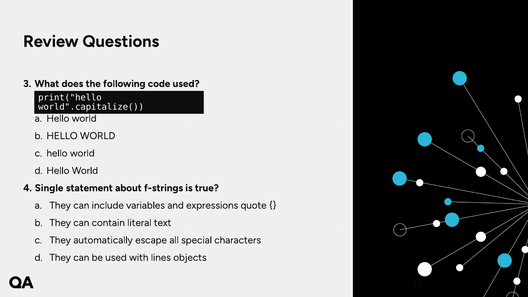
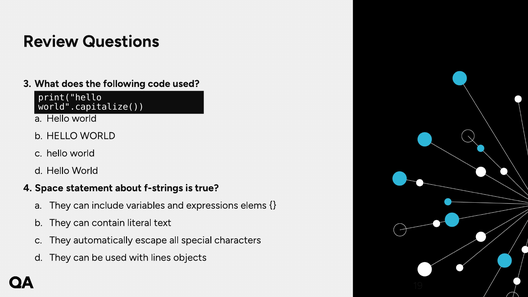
Single: Single -> Space
quote: quote -> elems
